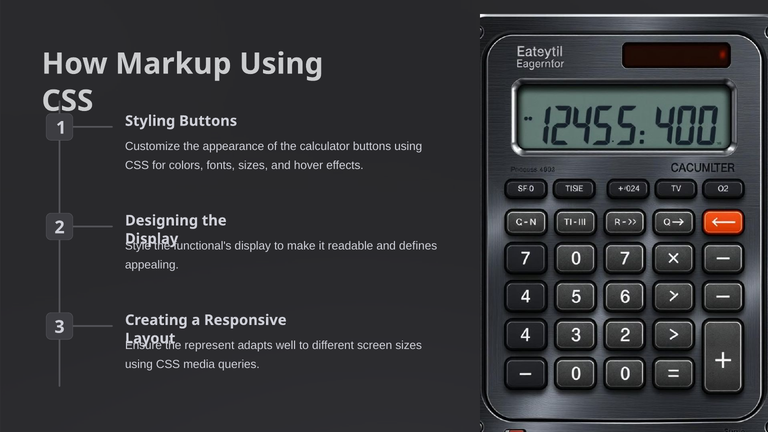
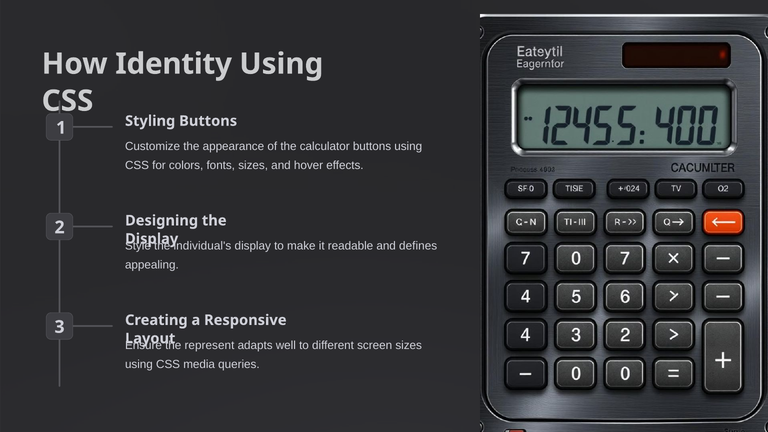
Markup: Markup -> Identity
functional's: functional's -> individual's
